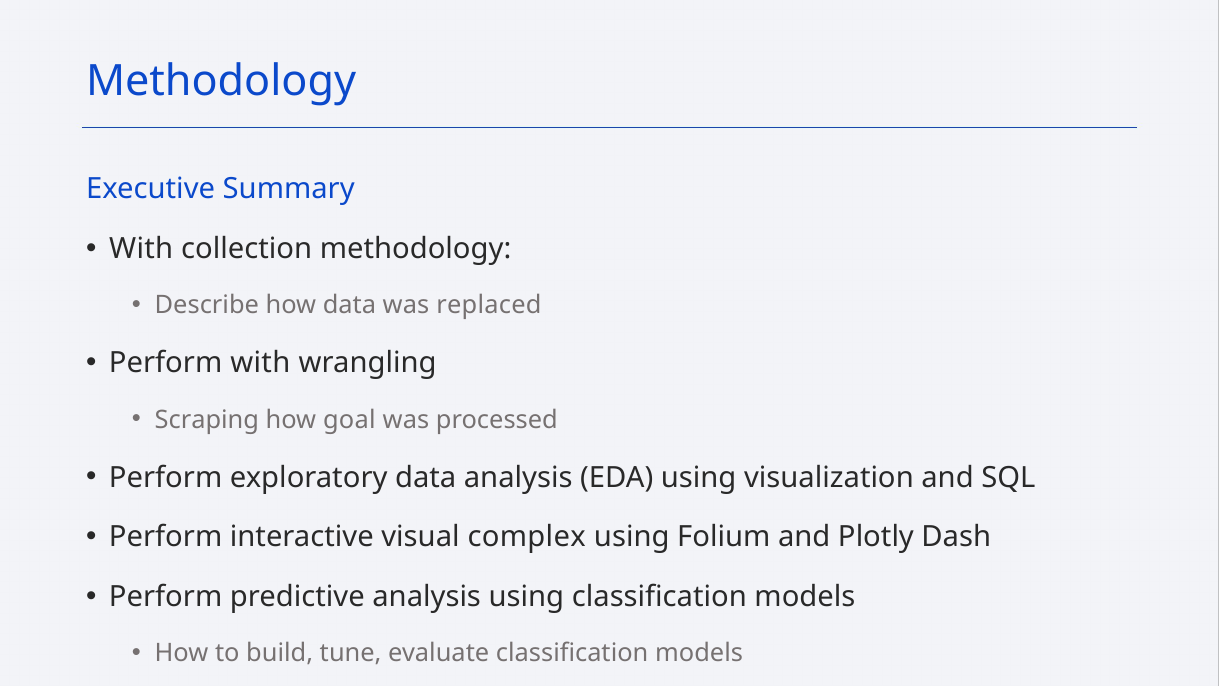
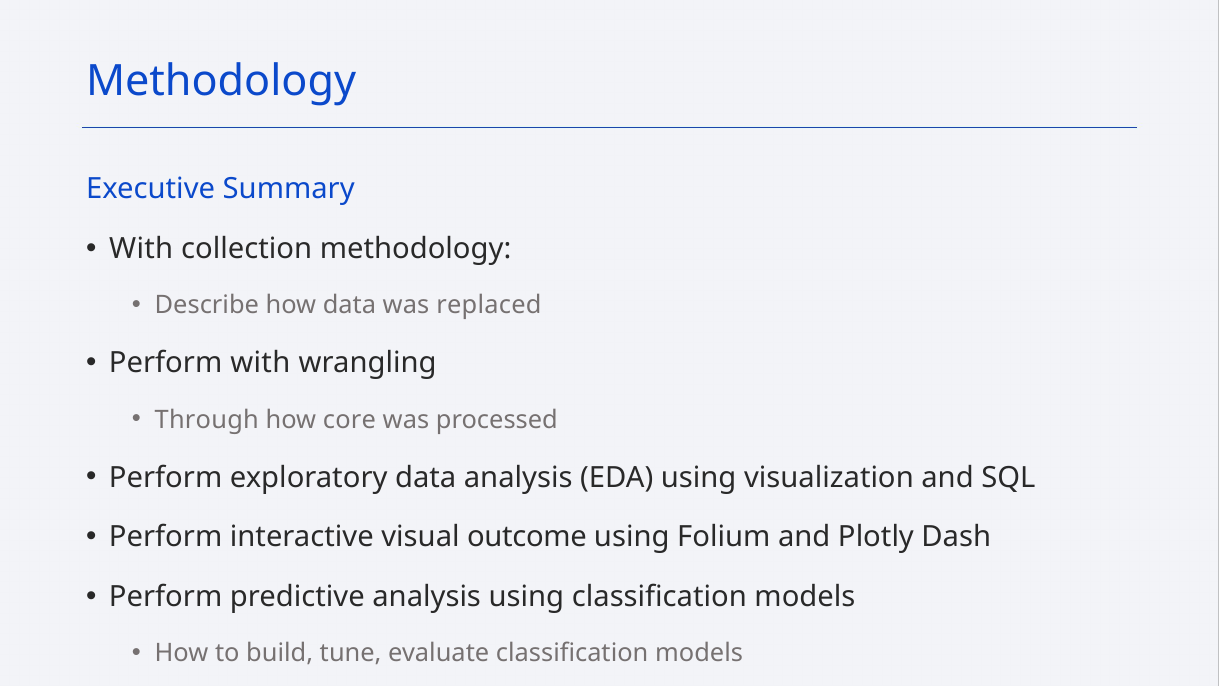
Scraping: Scraping -> Through
goal: goal -> core
complex: complex -> outcome
